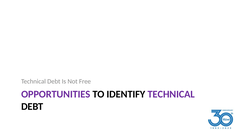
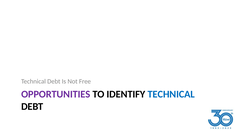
TECHNICAL at (171, 94) colour: purple -> blue
